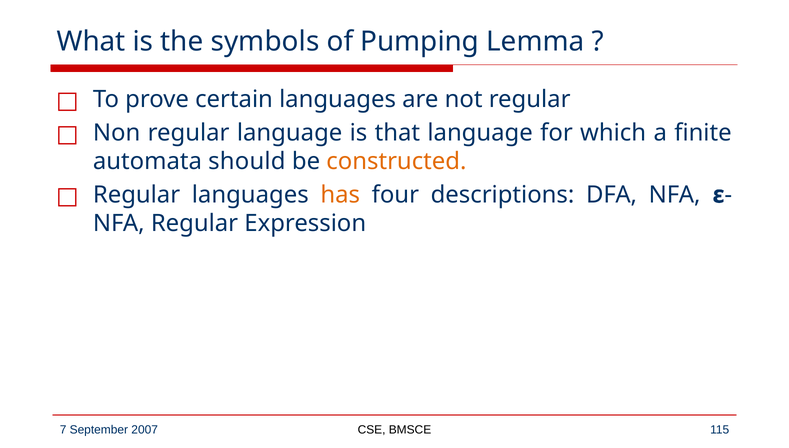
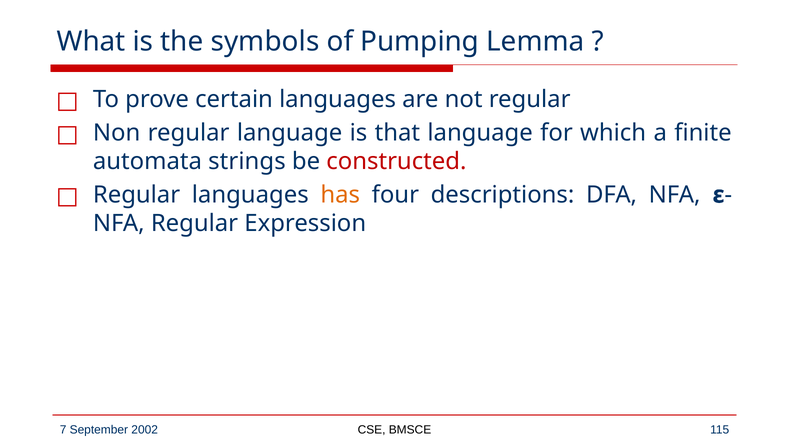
should: should -> strings
constructed colour: orange -> red
2007: 2007 -> 2002
